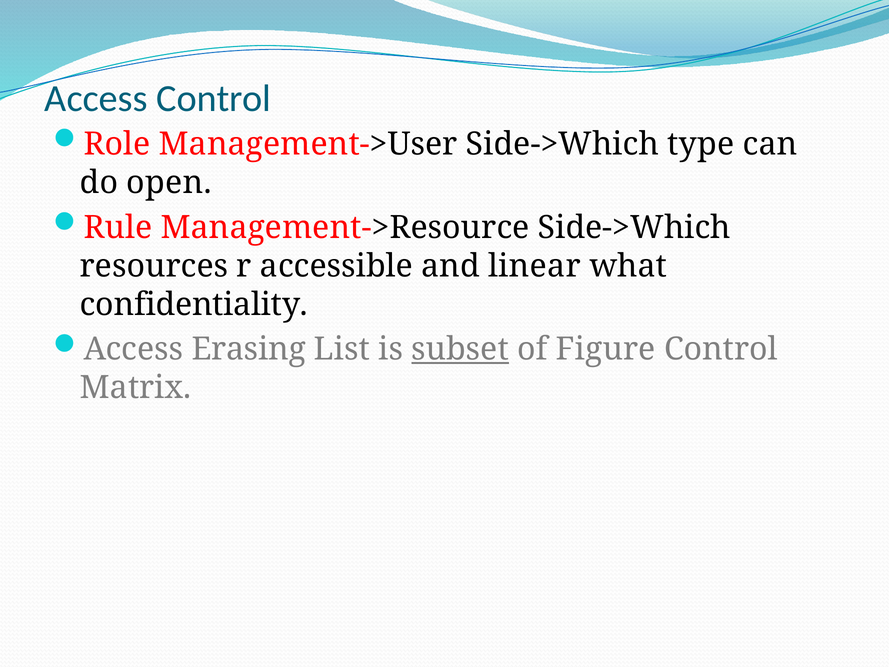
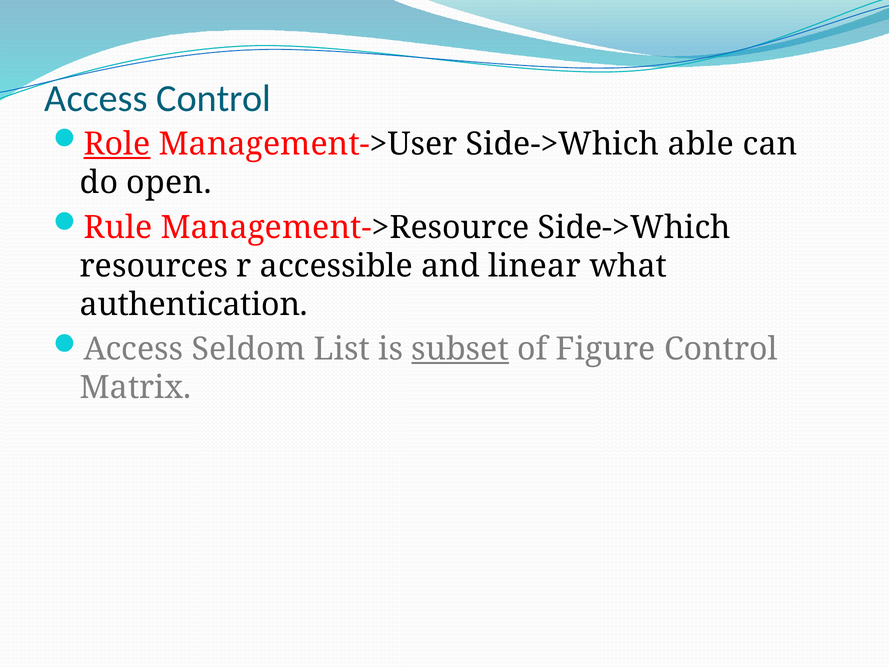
Role underline: none -> present
type: type -> able
confidentiality: confidentiality -> authentication
Erasing: Erasing -> Seldom
